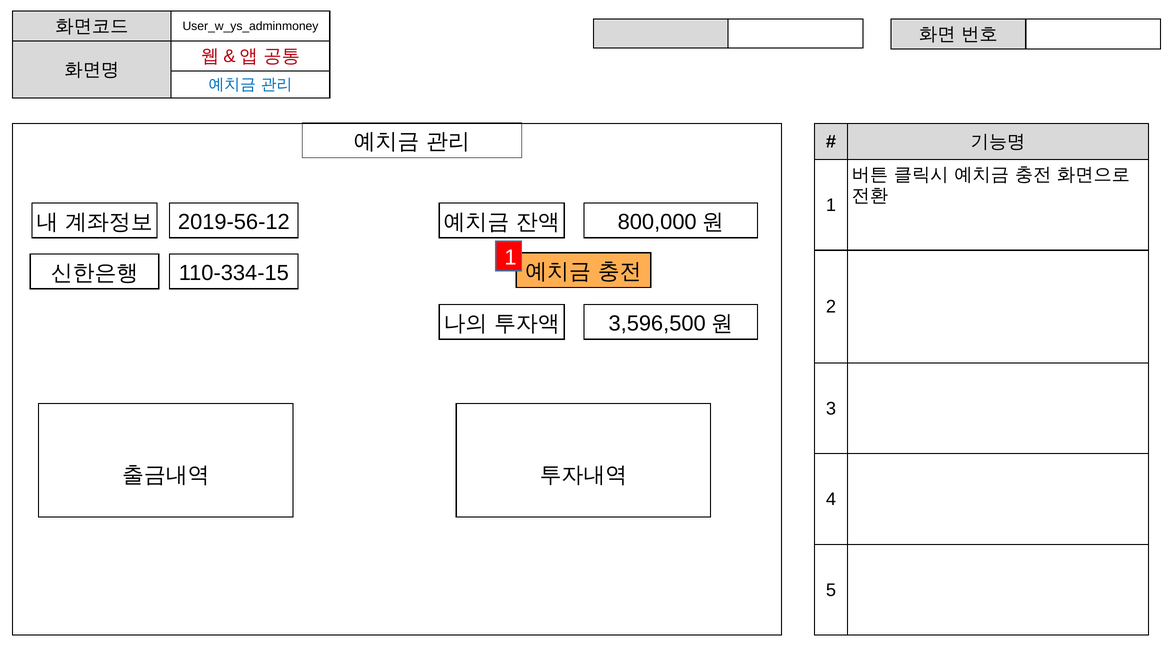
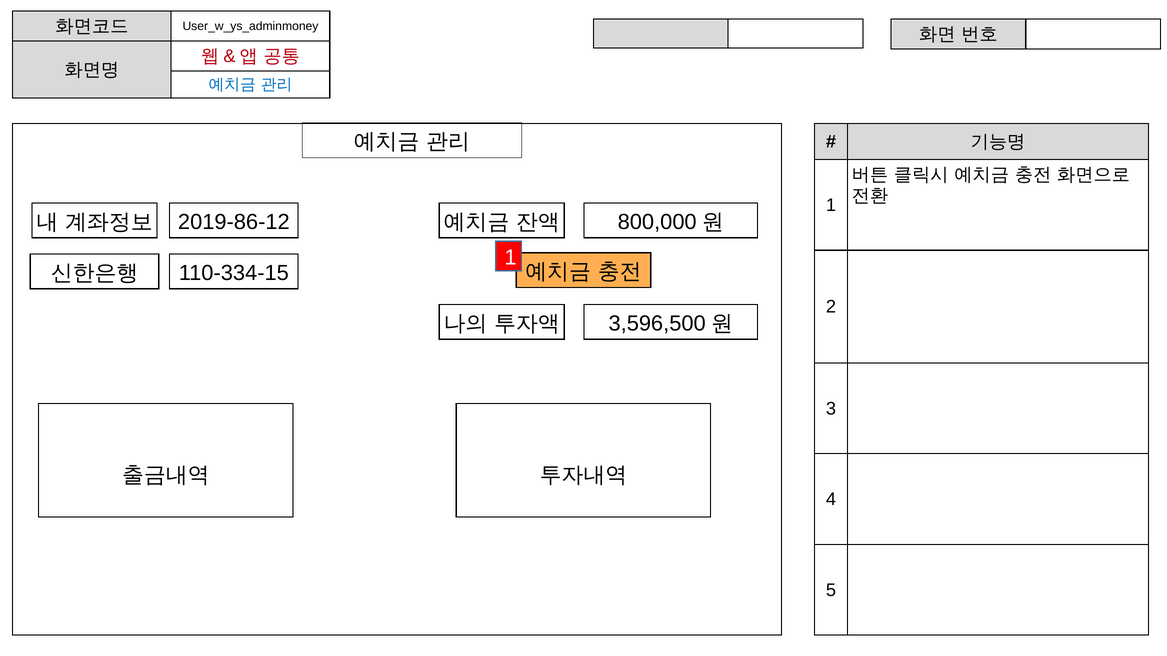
2019-56-12: 2019-56-12 -> 2019-86-12
